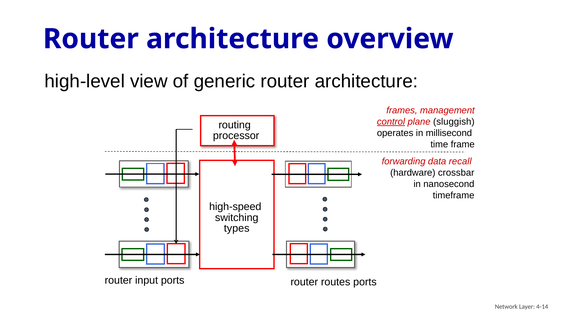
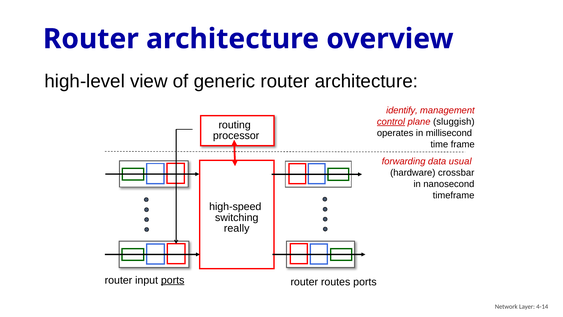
frames: frames -> identify
recall: recall -> usual
types: types -> really
ports at (173, 280) underline: none -> present
